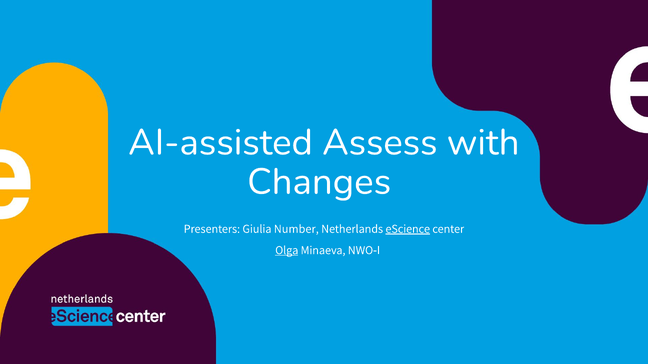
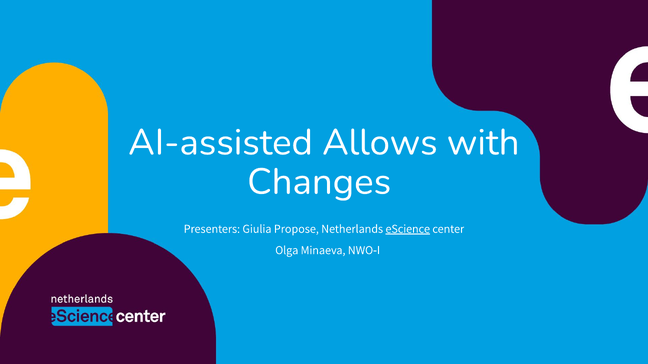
Assess: Assess -> Allows
Number: Number -> Propose
Olga underline: present -> none
